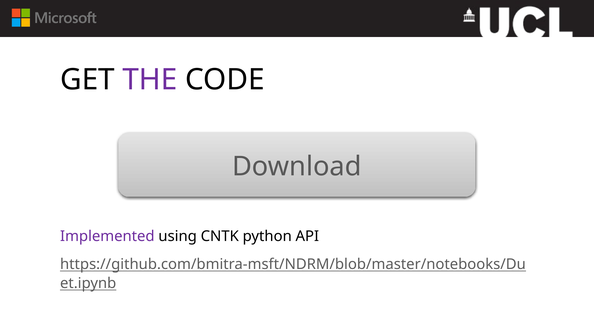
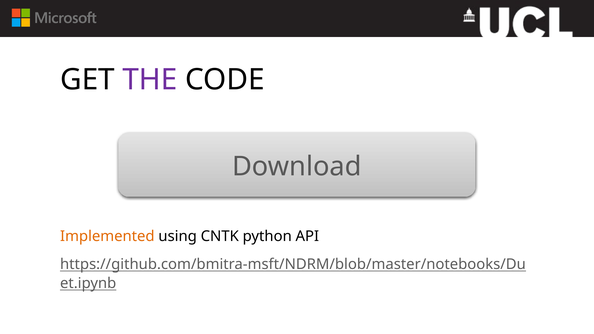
Implemented colour: purple -> orange
